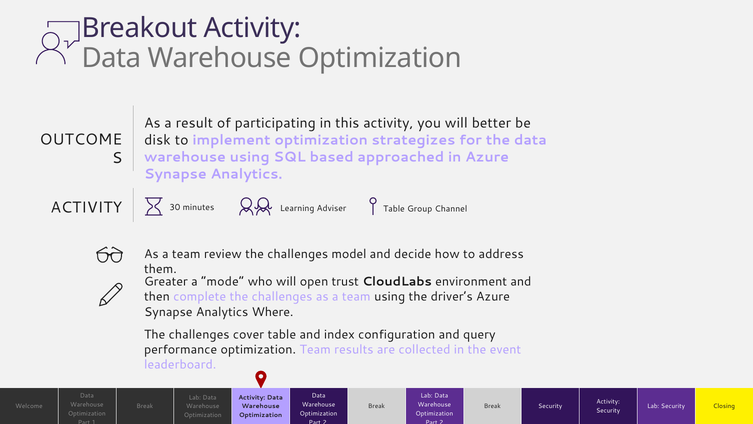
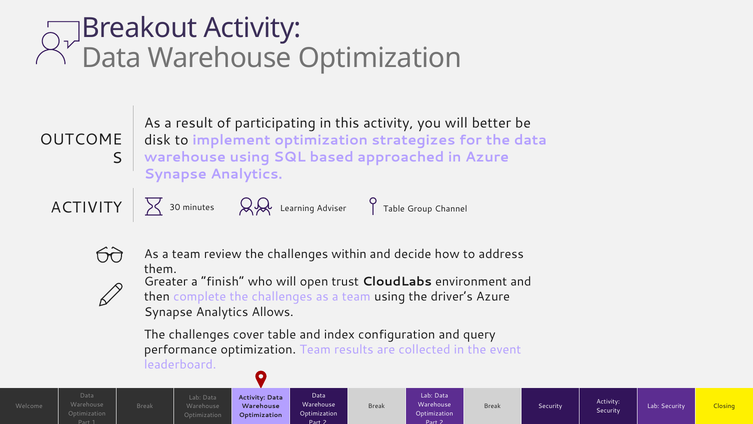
model: model -> within
mode: mode -> finish
Where: Where -> Allows
